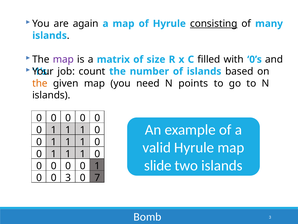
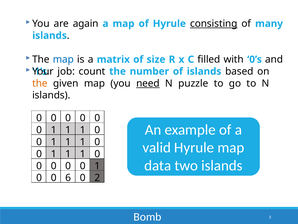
map at (63, 59) colour: purple -> blue
need underline: none -> present
points: points -> puzzle
slide: slide -> data
0 3: 3 -> 6
7: 7 -> 2
